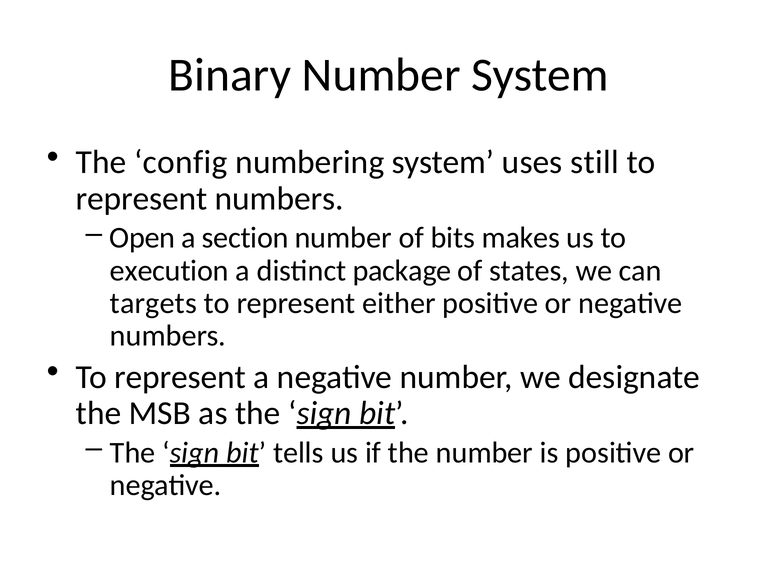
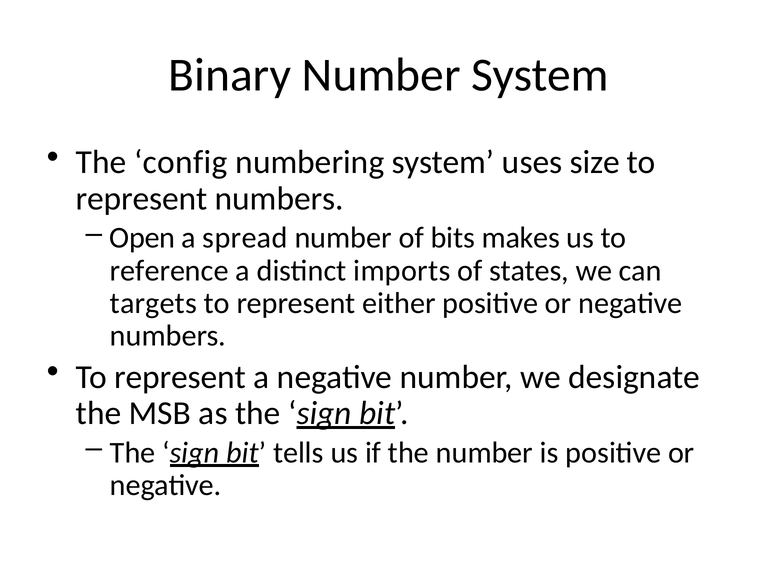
still: still -> size
section: section -> spread
execution: execution -> reference
package: package -> imports
